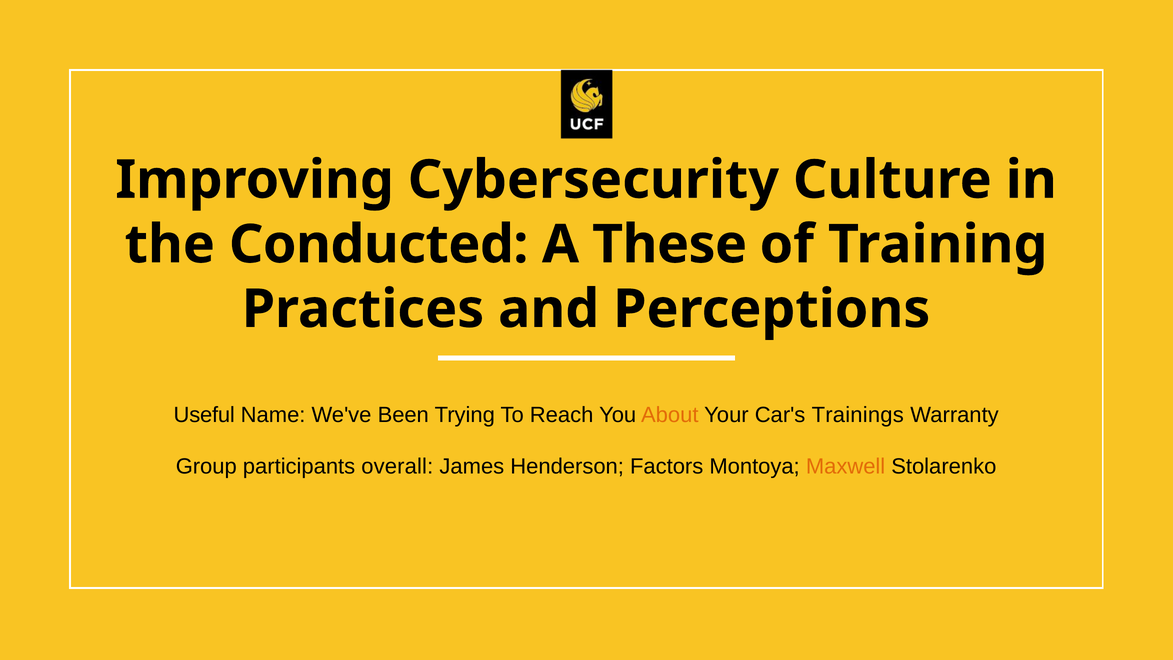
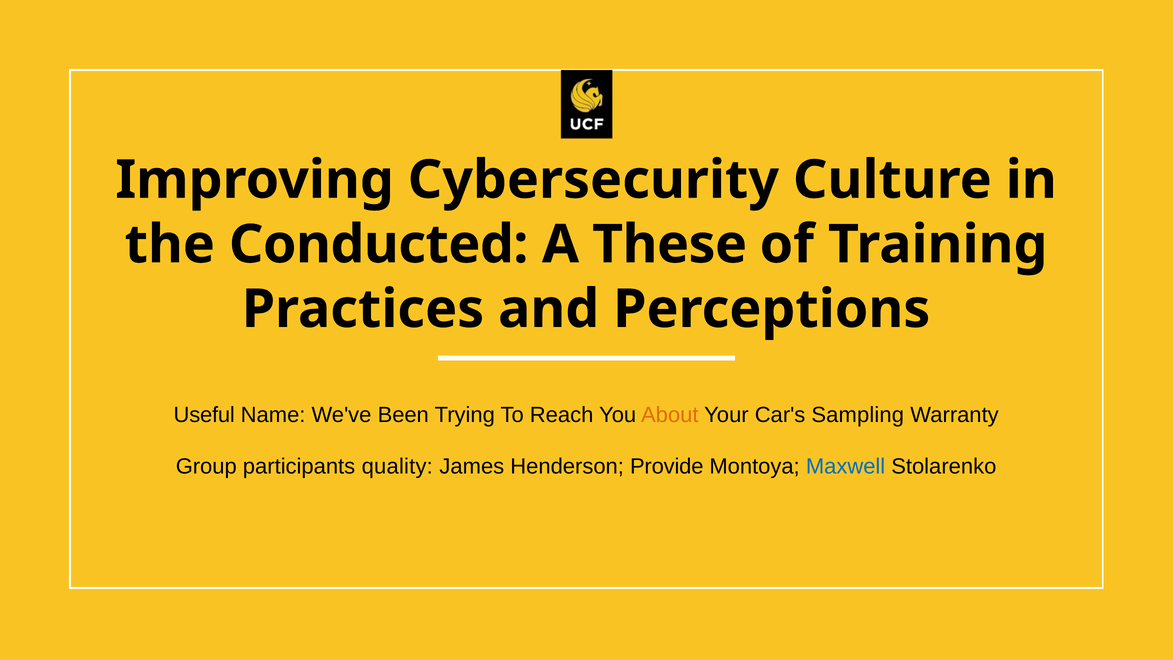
Trainings: Trainings -> Sampling
overall: overall -> quality
Factors: Factors -> Provide
Maxwell colour: orange -> blue
